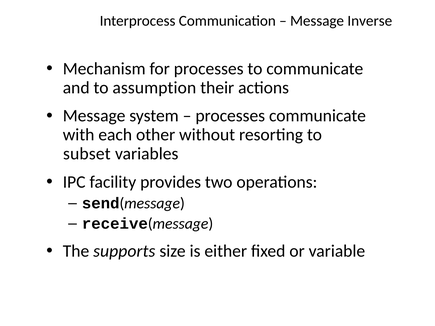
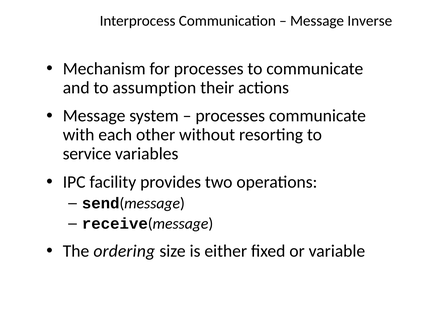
subset: subset -> service
supports: supports -> ordering
